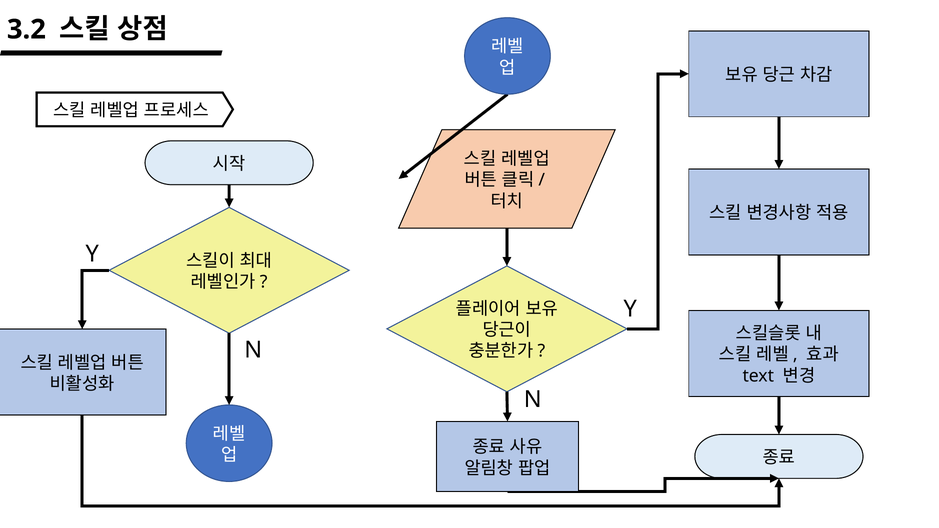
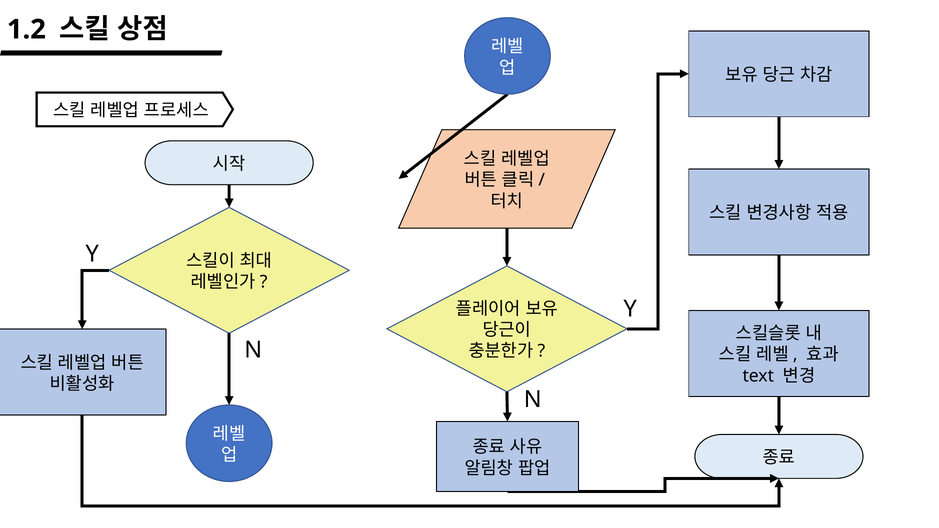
3.2: 3.2 -> 1.2
